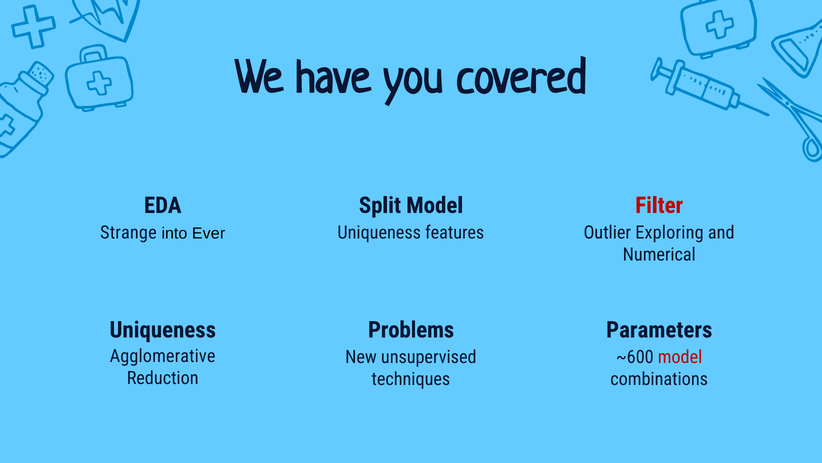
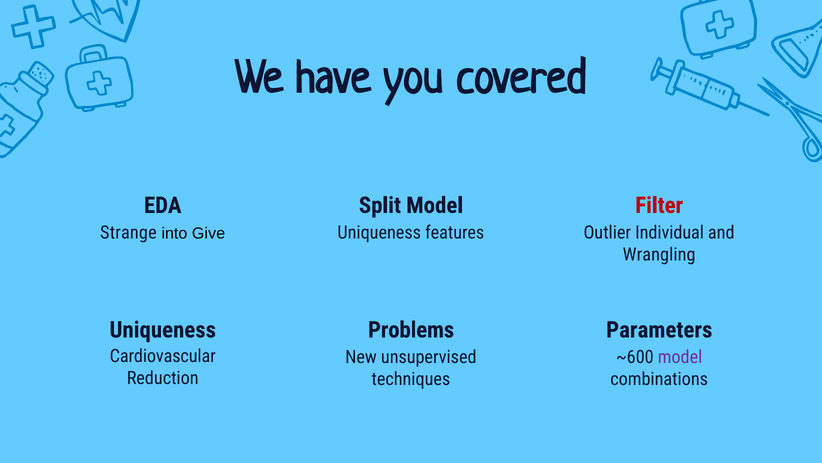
Ever: Ever -> Give
Exploring: Exploring -> Individual
Numerical: Numerical -> Wrangling
Agglomerative: Agglomerative -> Cardiovascular
model at (680, 357) colour: red -> purple
